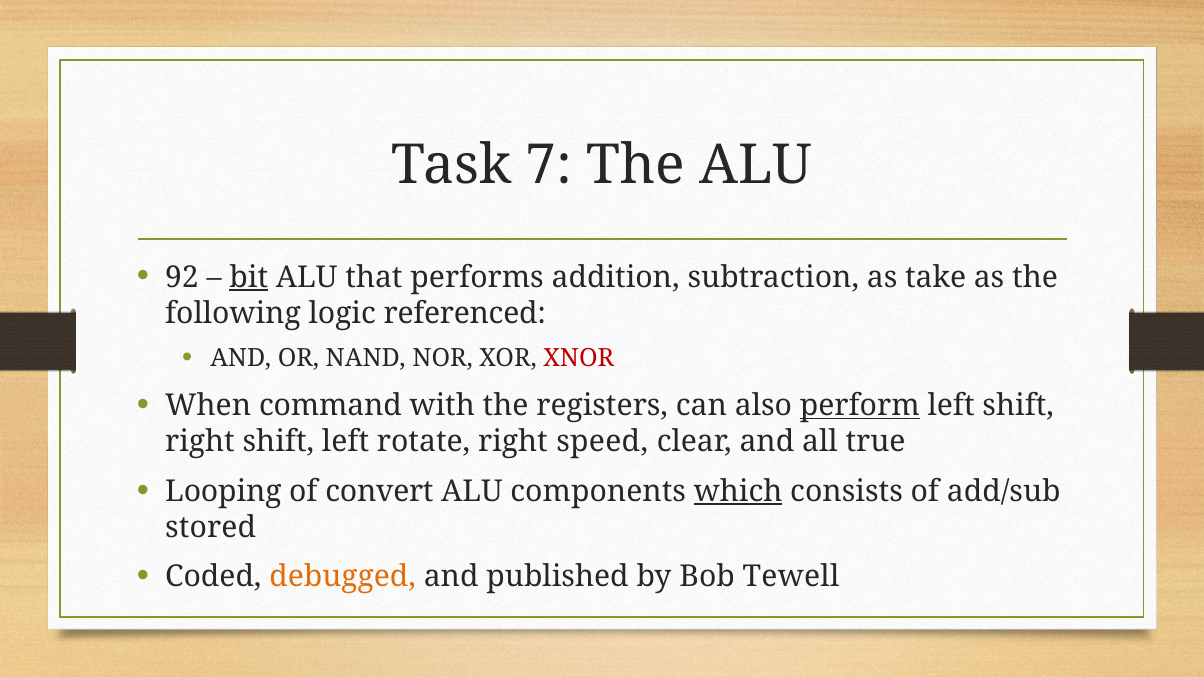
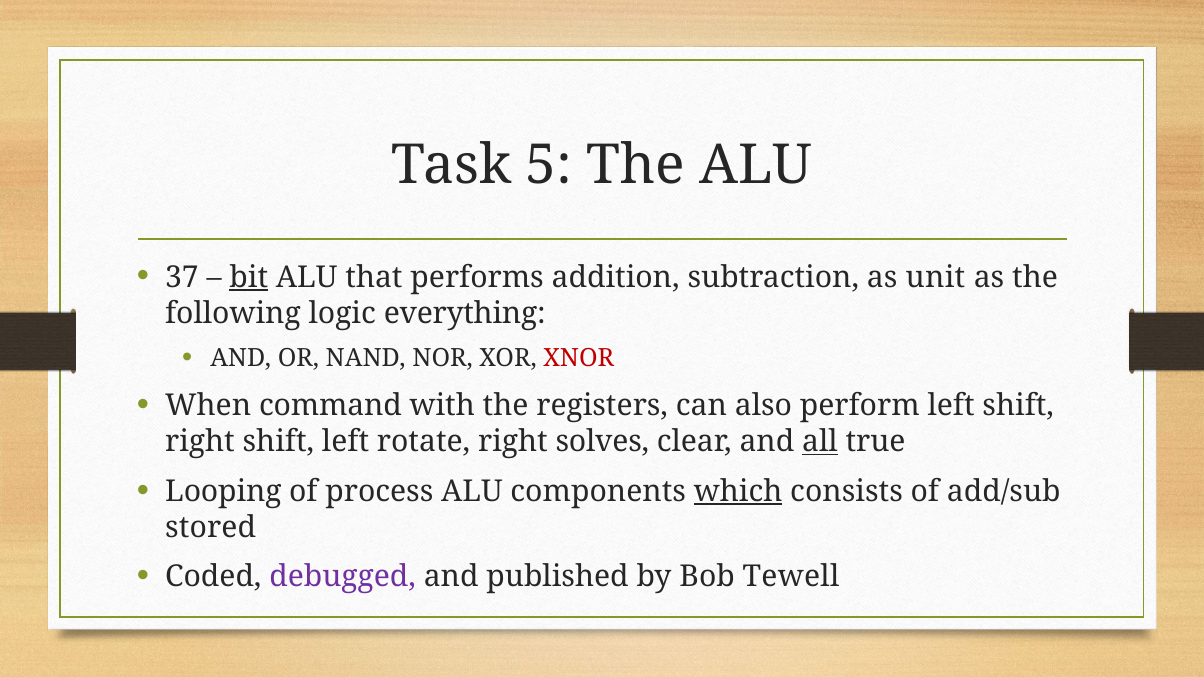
7: 7 -> 5
92: 92 -> 37
take: take -> unit
referenced: referenced -> everything
perform underline: present -> none
speed: speed -> solves
all underline: none -> present
convert: convert -> process
debugged colour: orange -> purple
